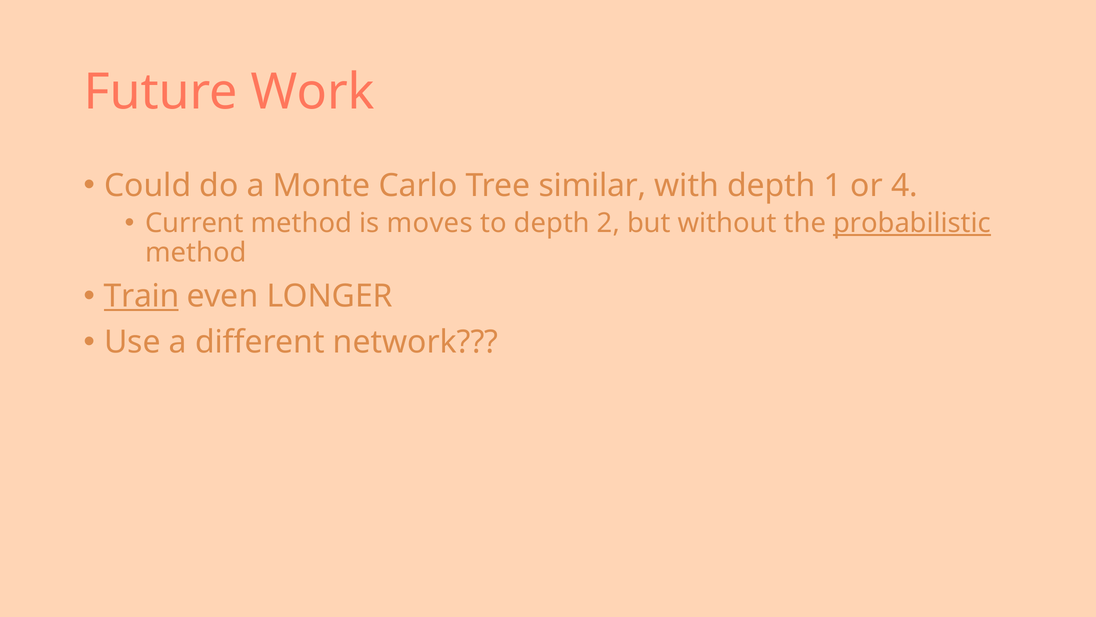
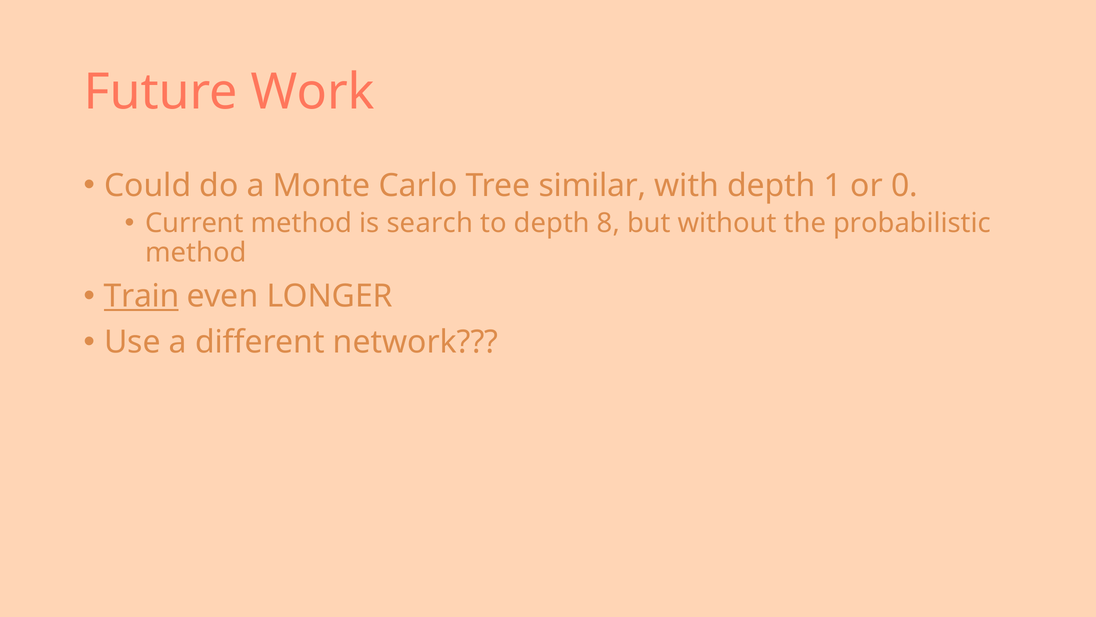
4: 4 -> 0
moves: moves -> search
2: 2 -> 8
probabilistic underline: present -> none
